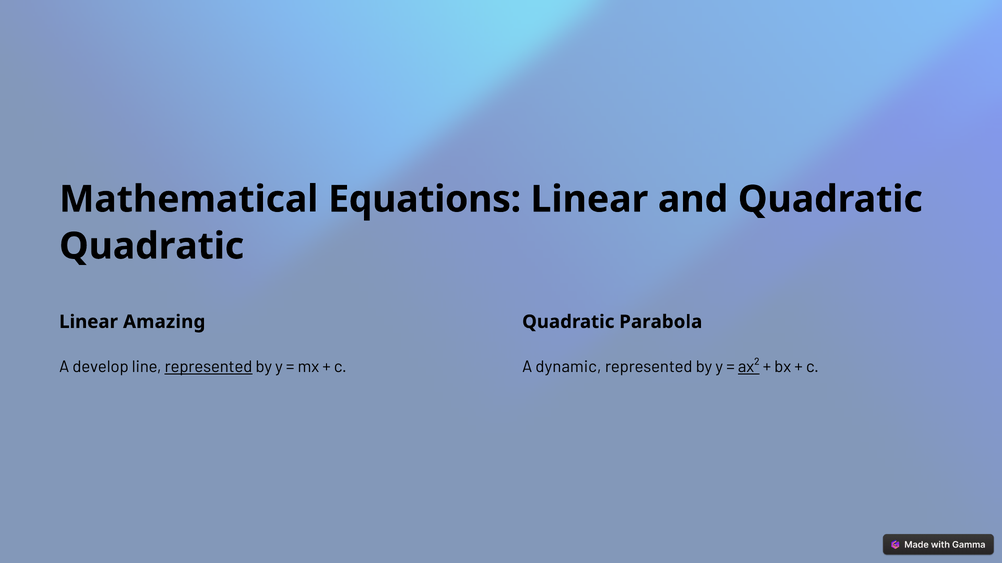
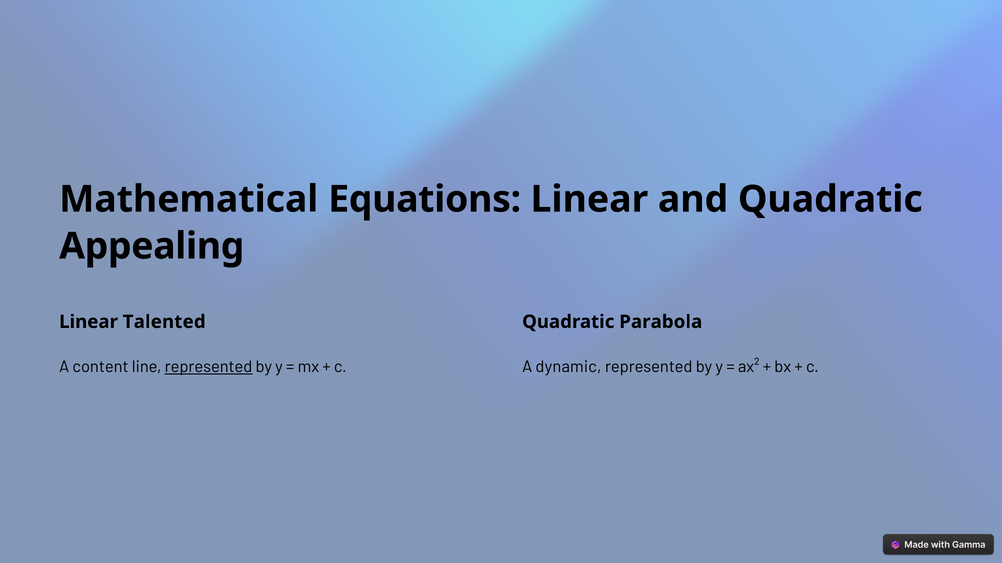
Quadratic at (152, 246): Quadratic -> Appealing
Amazing: Amazing -> Talented
develop: develop -> content
ax² underline: present -> none
